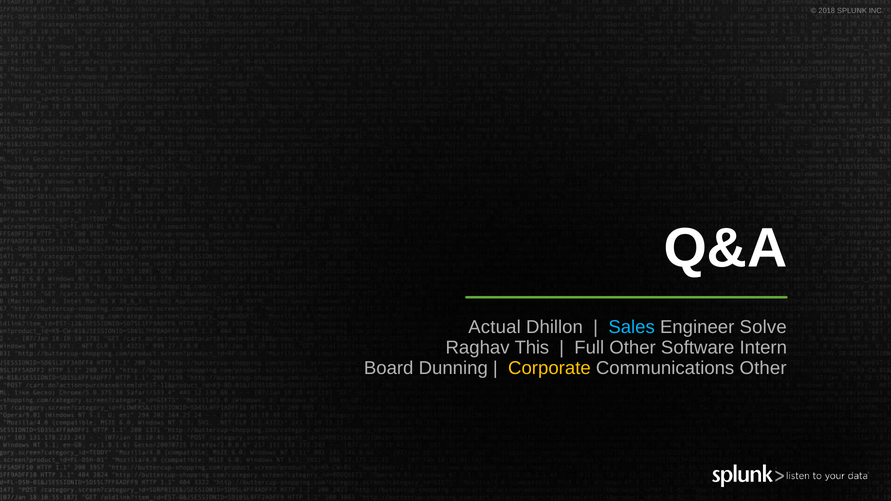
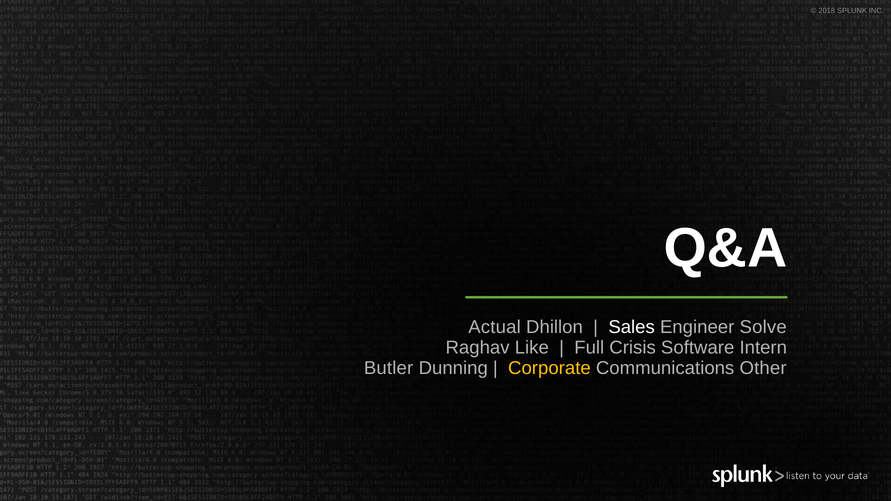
Sales colour: light blue -> white
This: This -> Like
Full Other: Other -> Crisis
Board: Board -> Butler
